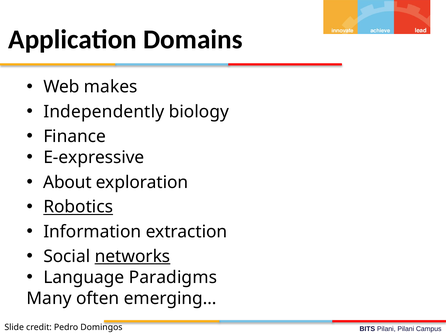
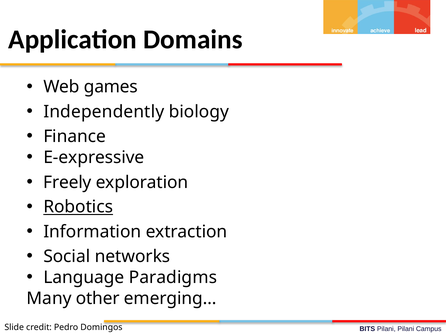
makes: makes -> games
About: About -> Freely
networks underline: present -> none
often: often -> other
